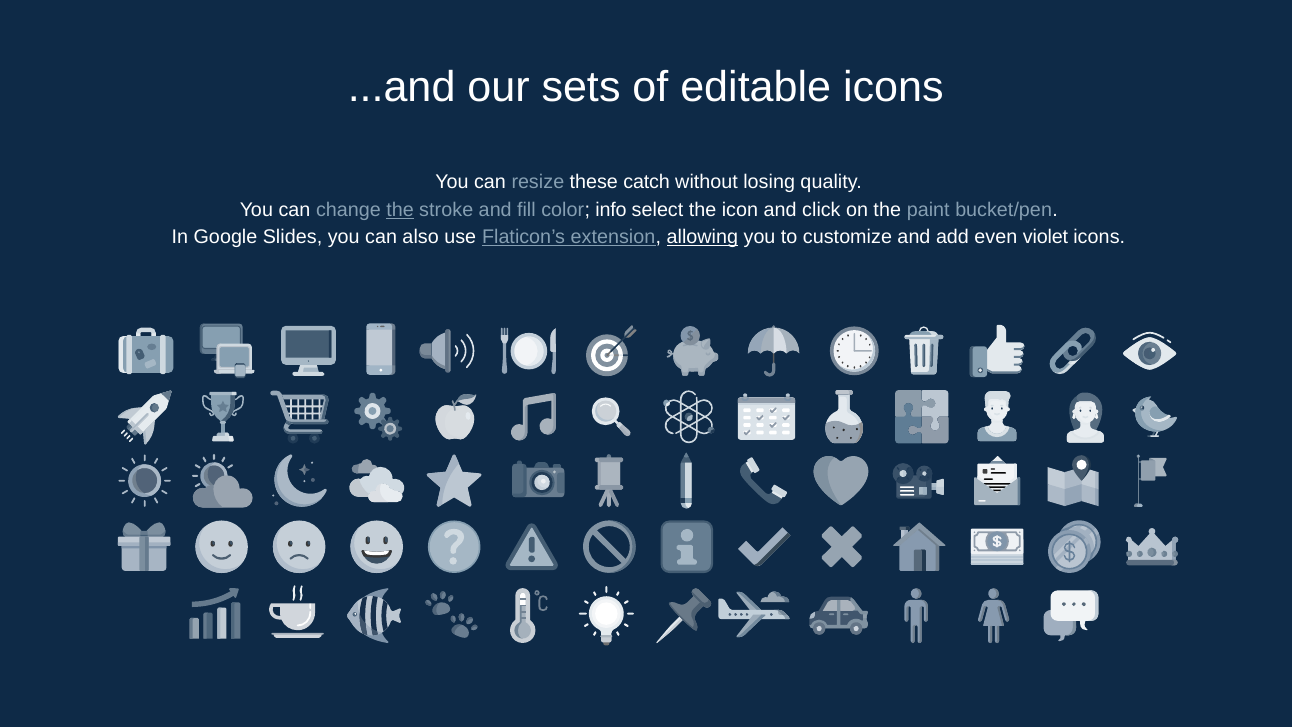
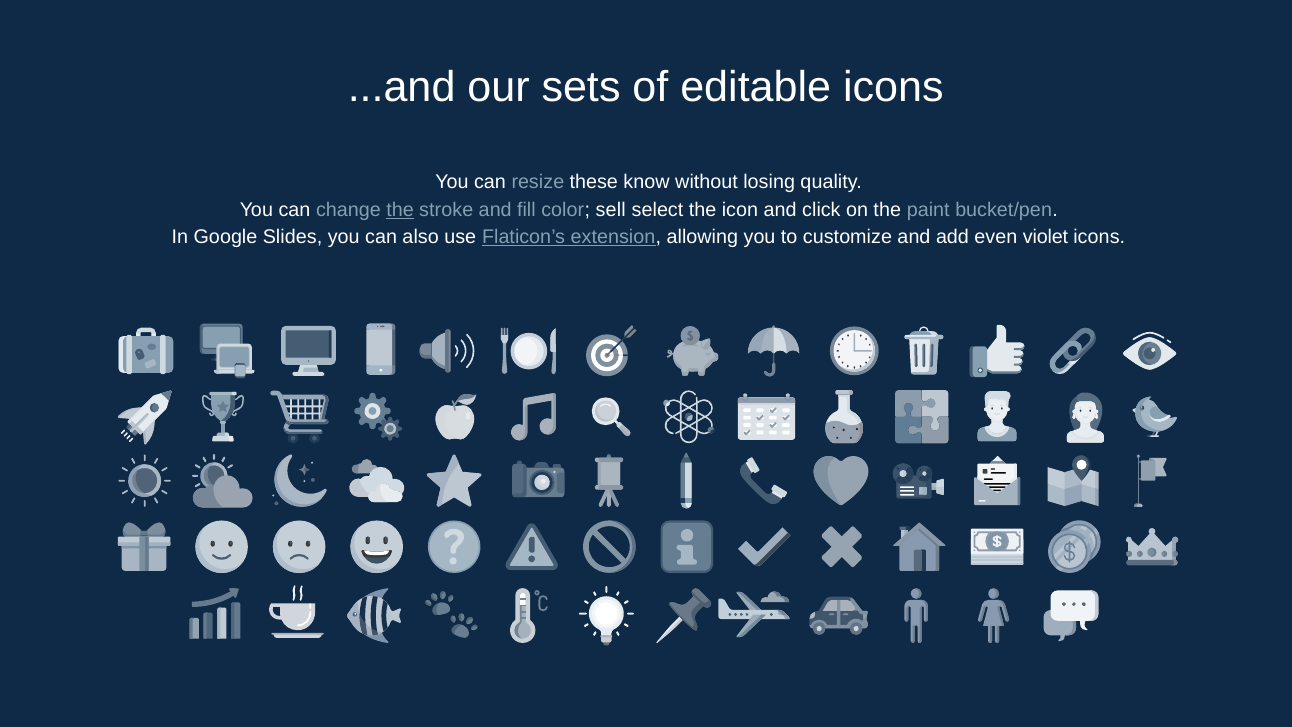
catch: catch -> know
info: info -> sell
allowing underline: present -> none
